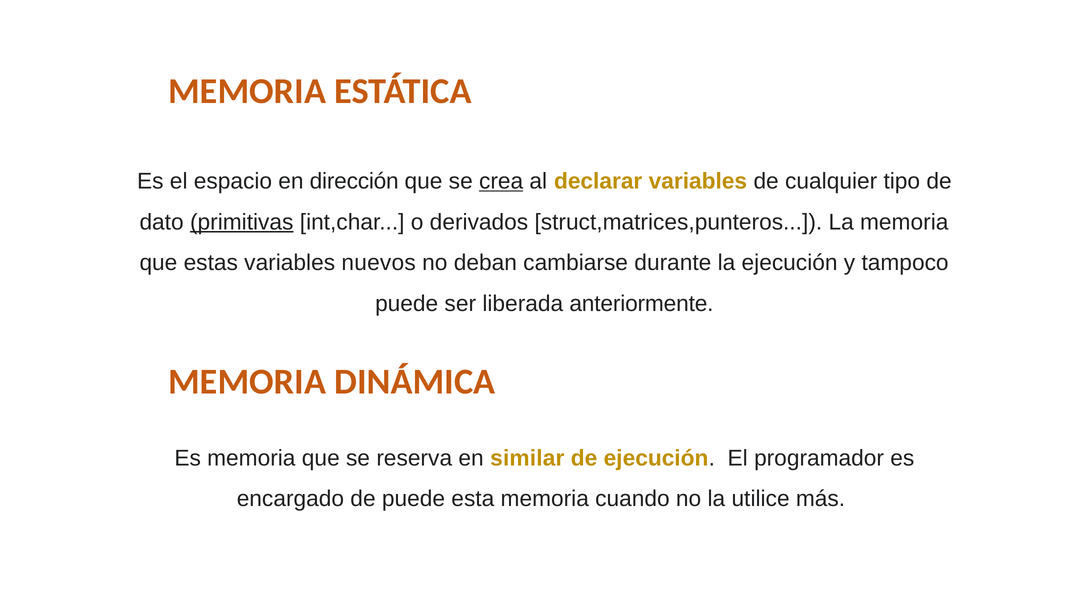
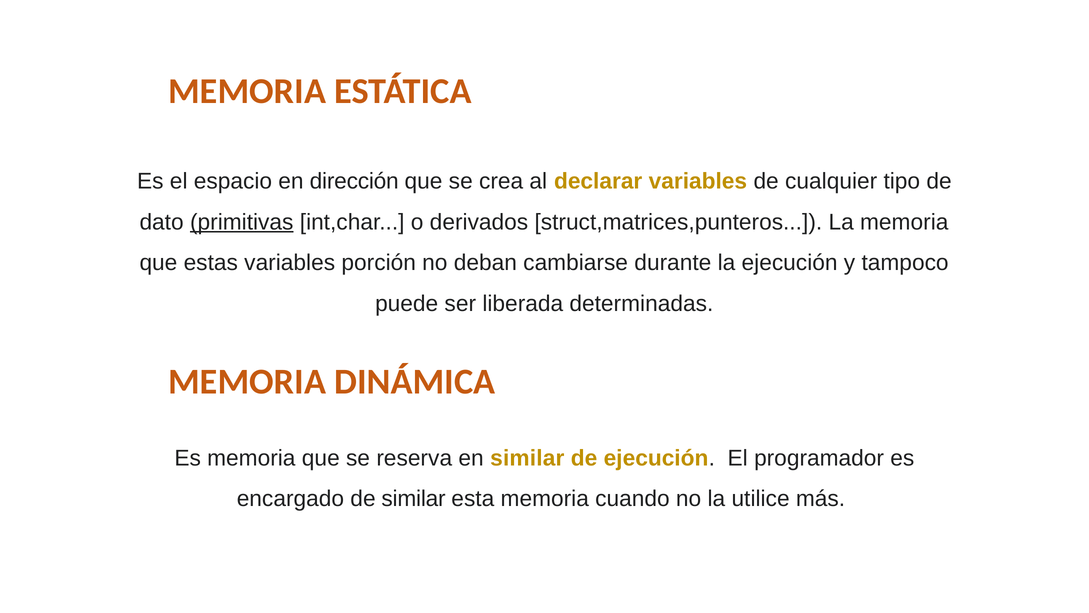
crea underline: present -> none
nuevos: nuevos -> porción
anteriormente: anteriormente -> determinadas
de puede: puede -> similar
